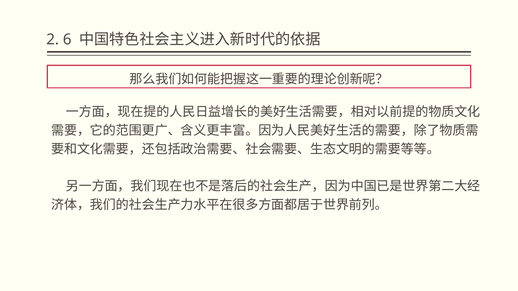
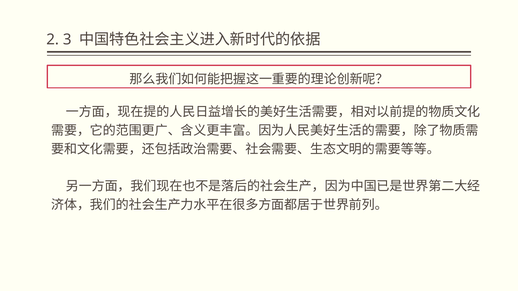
6: 6 -> 3
